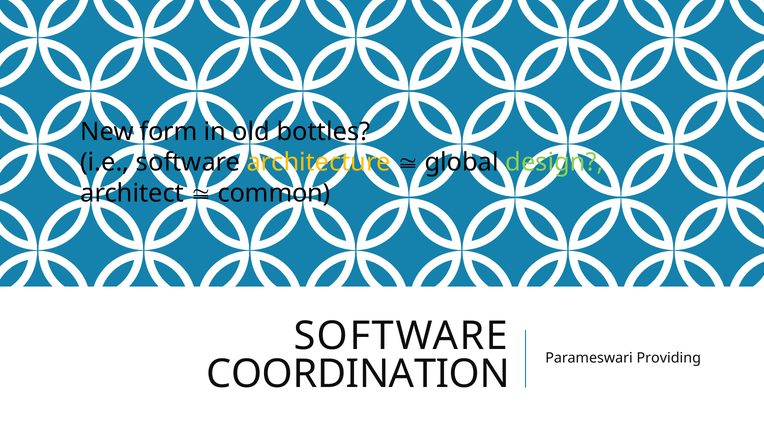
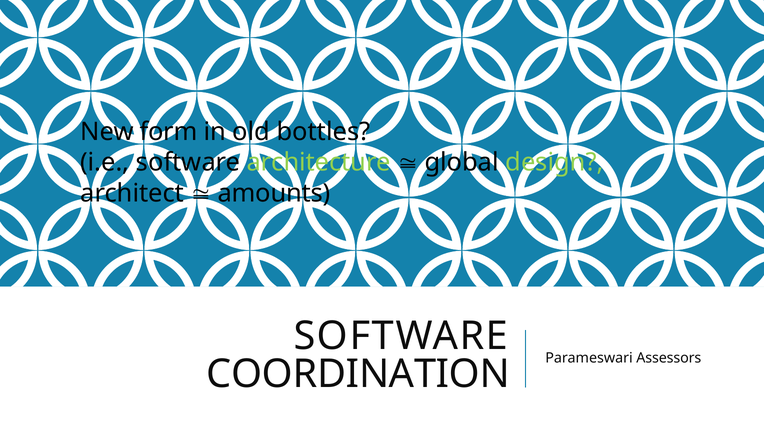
architecture colour: yellow -> light green
common: common -> amounts
Providing: Providing -> Assessors
